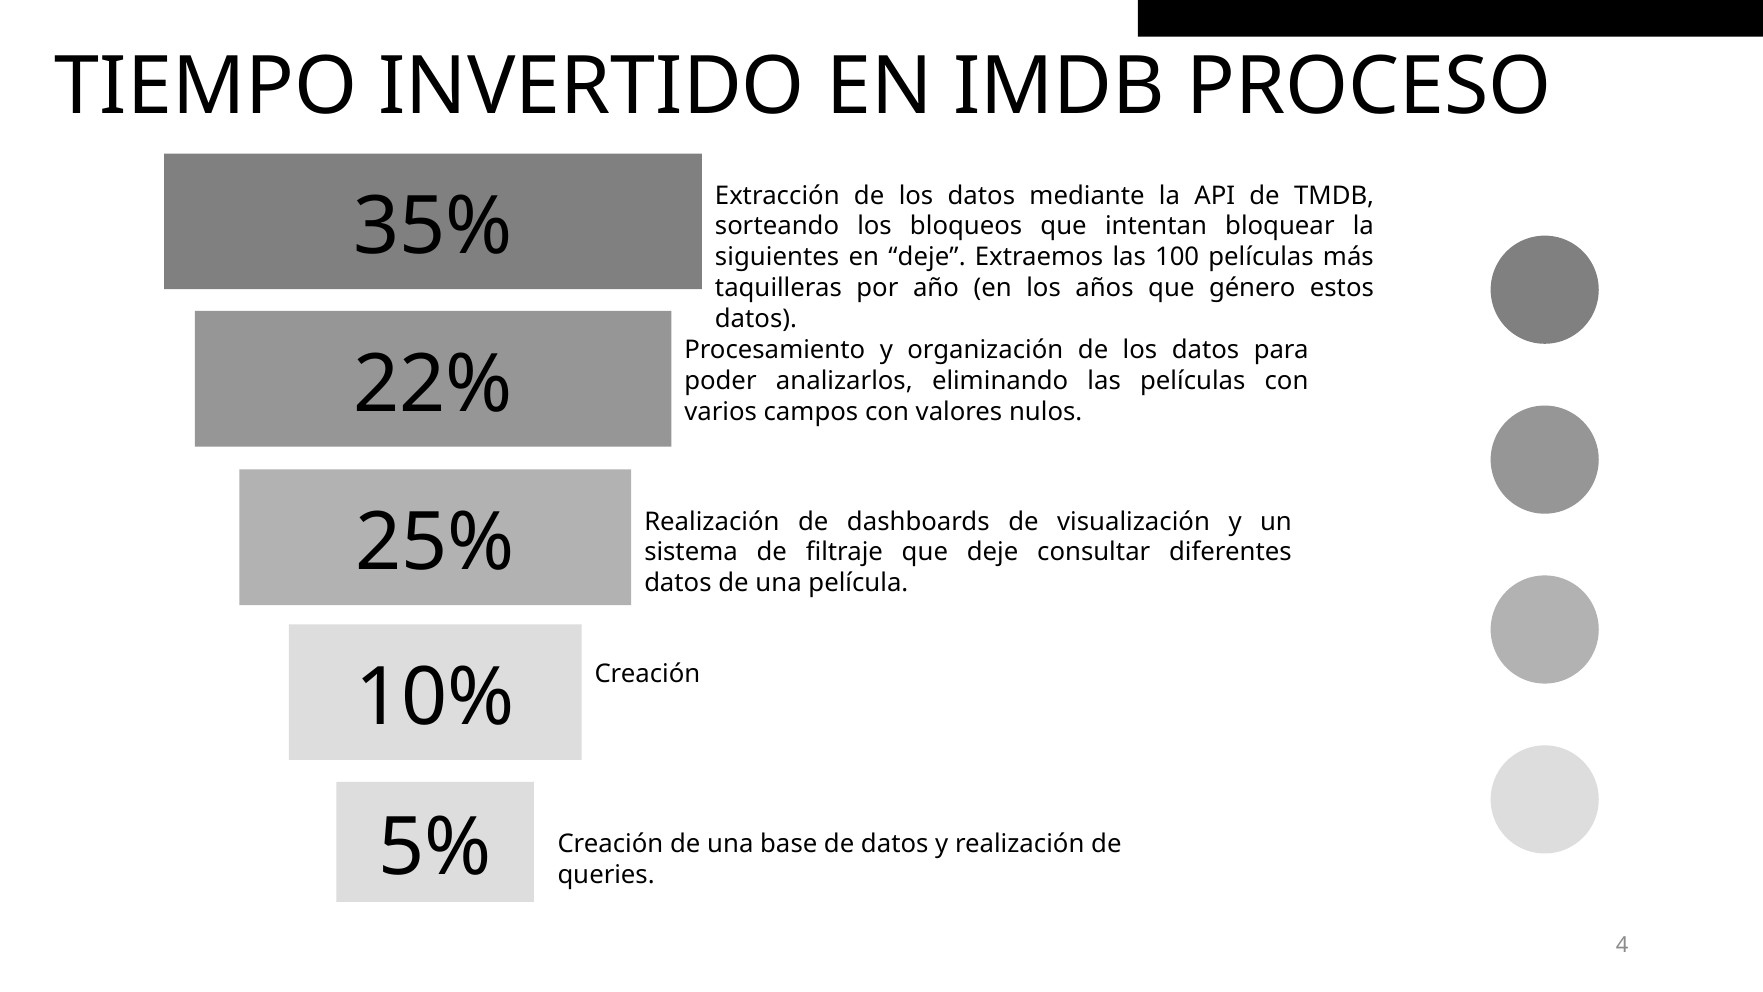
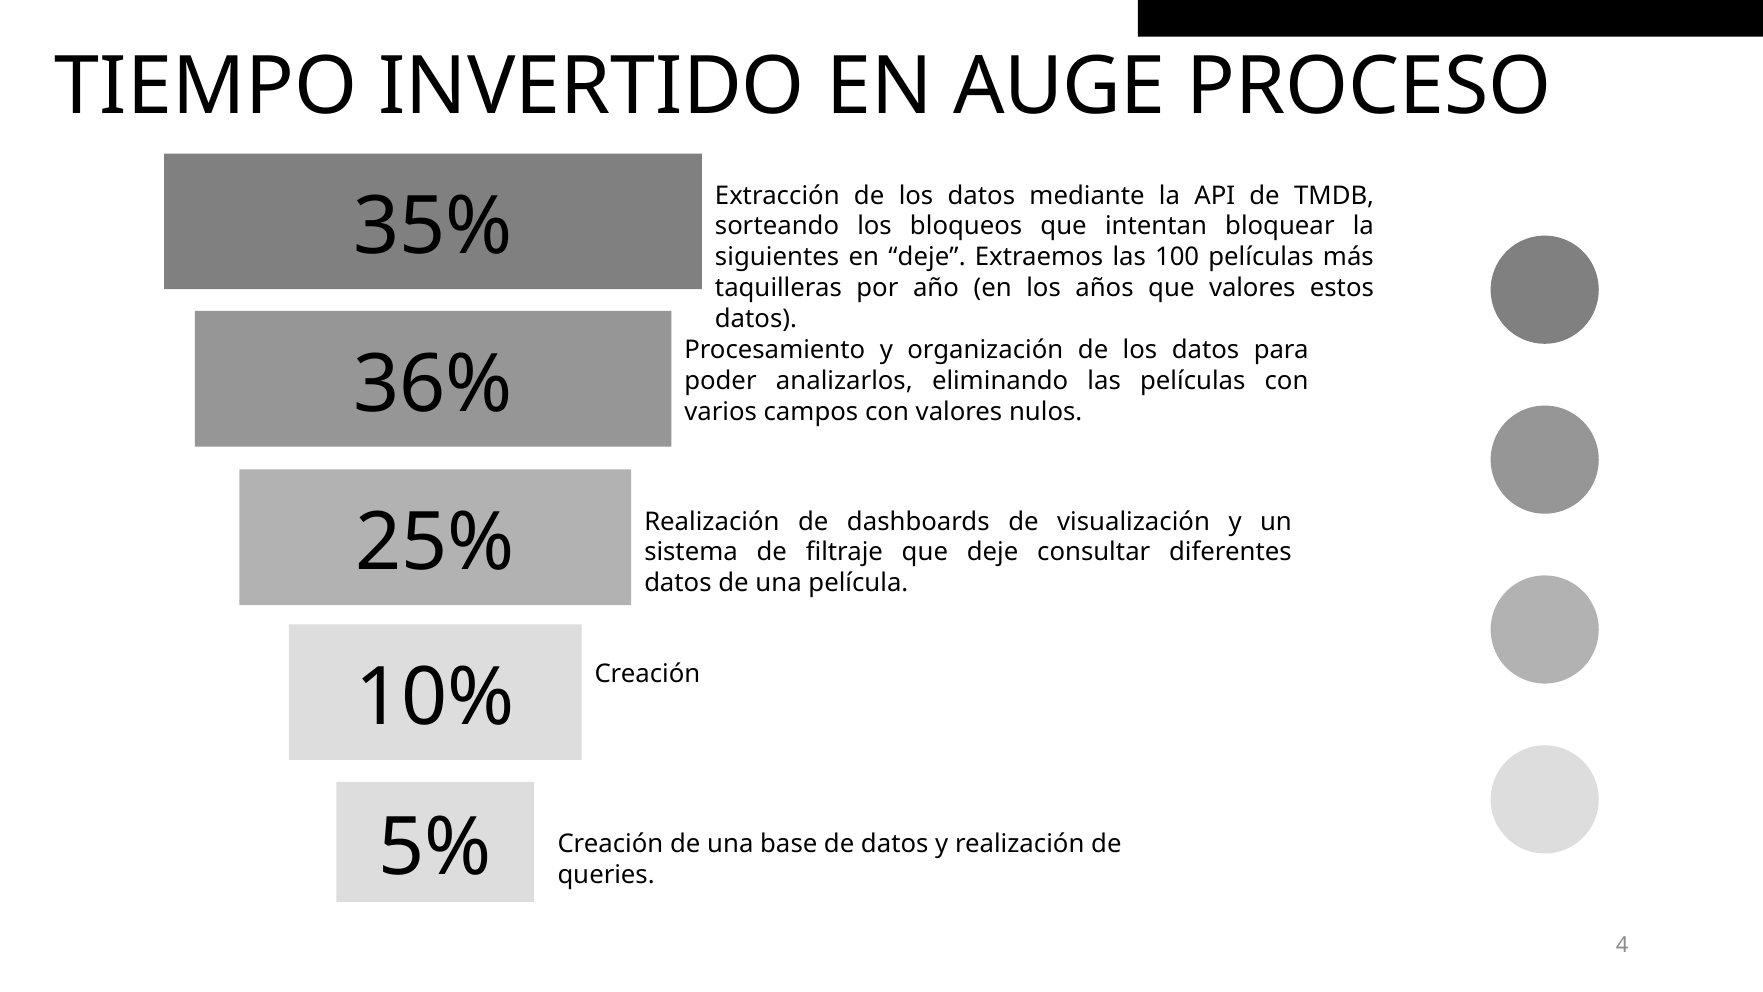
IMDB: IMDB -> AUGE
que género: género -> valores
22%: 22% -> 36%
